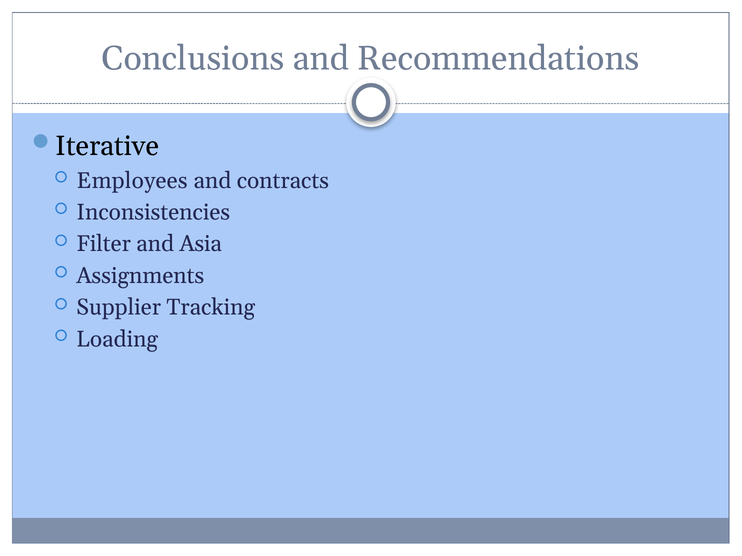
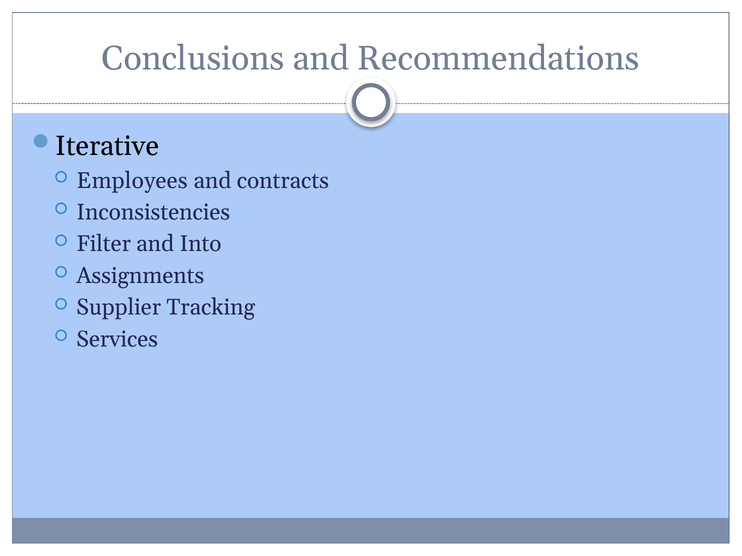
Asia: Asia -> Into
Loading: Loading -> Services
